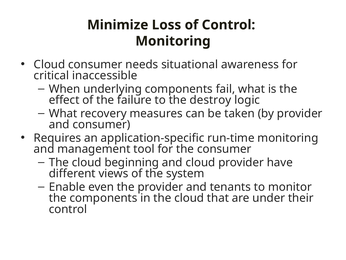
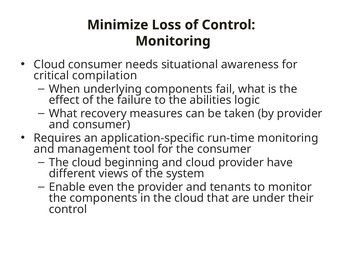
inaccessible: inaccessible -> compilation
destroy: destroy -> abilities
